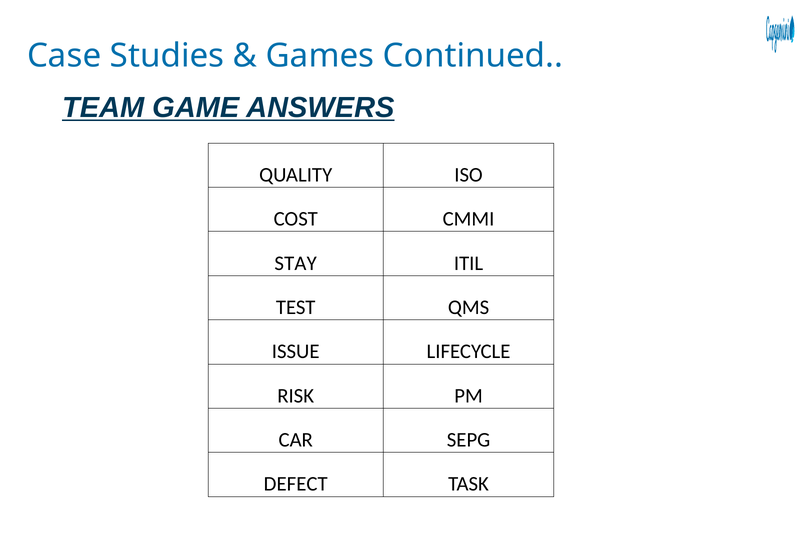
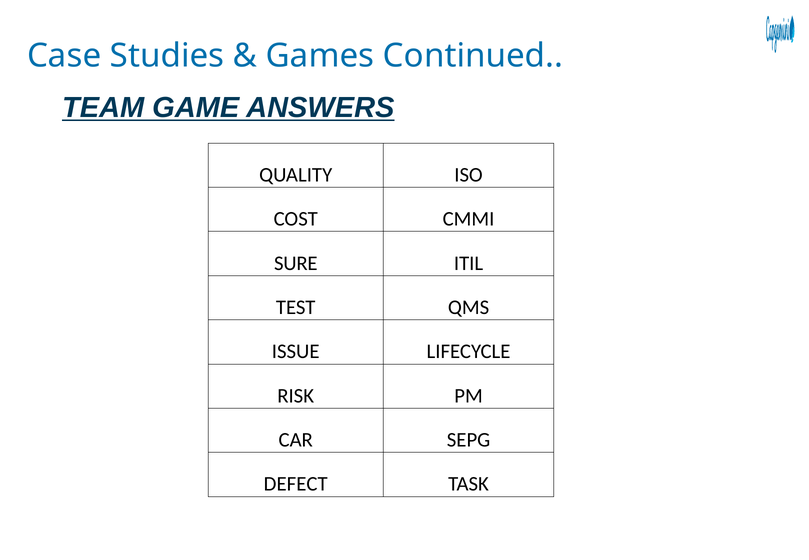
STAY: STAY -> SURE
